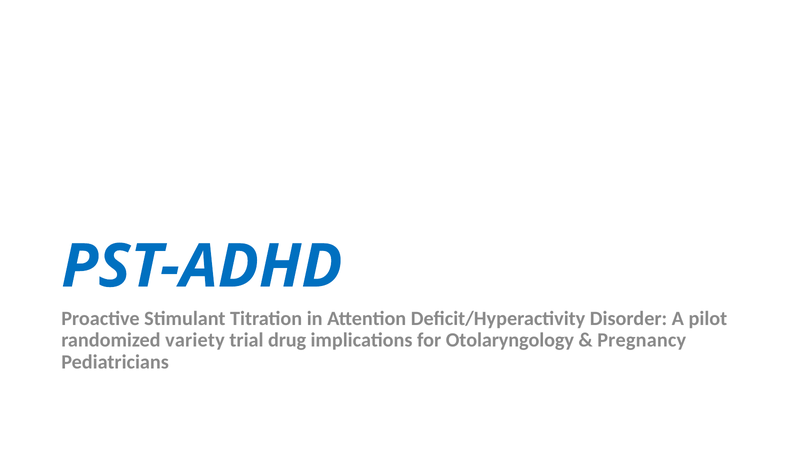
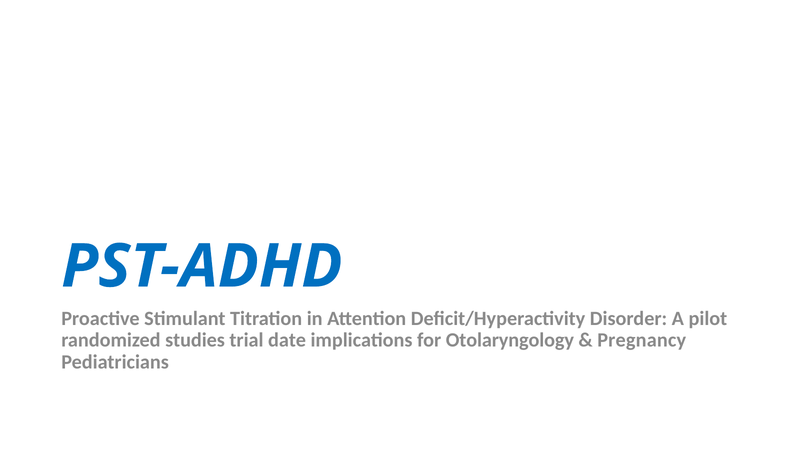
variety: variety -> studies
drug: drug -> date
